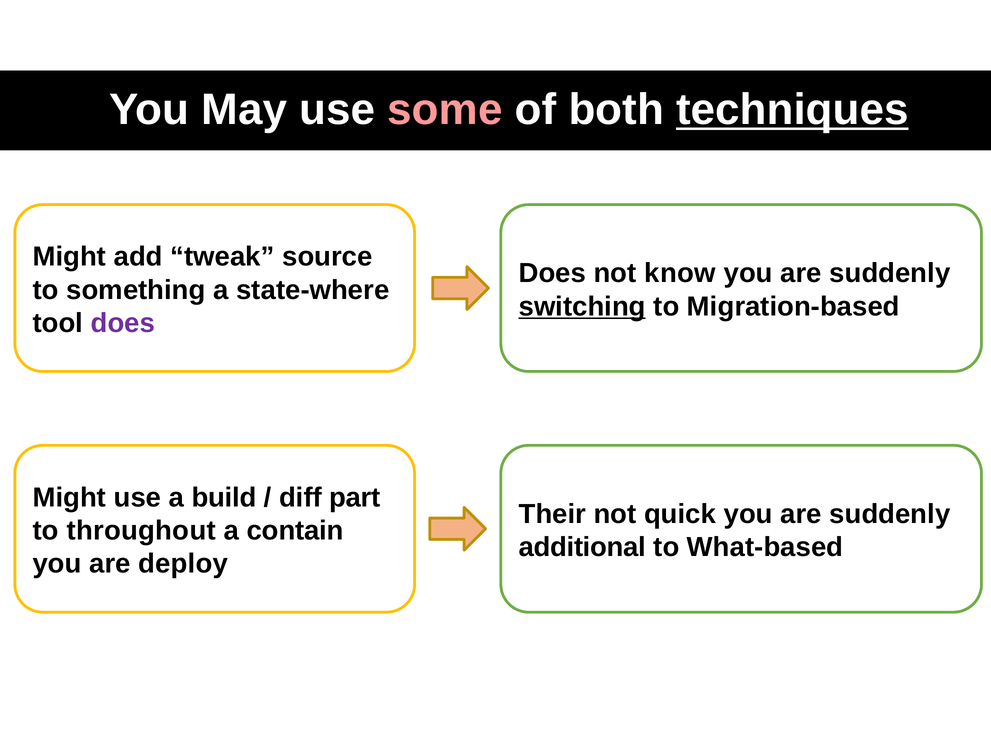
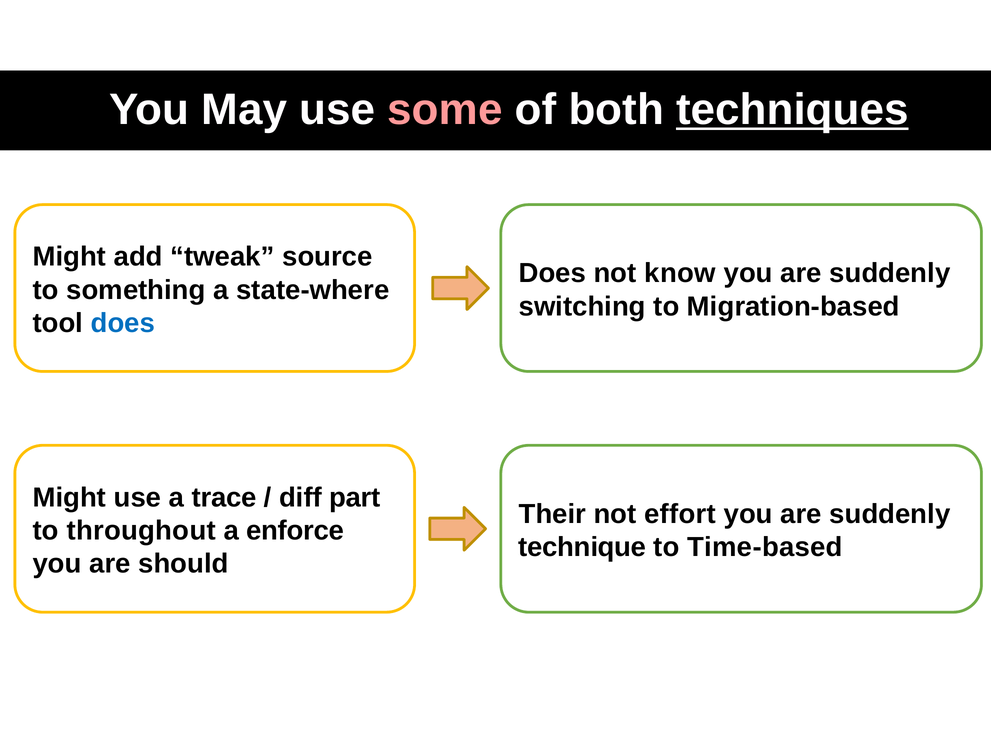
switching underline: present -> none
does at (123, 323) colour: purple -> blue
build: build -> trace
quick: quick -> effort
contain: contain -> enforce
additional: additional -> technique
What-based: What-based -> Time-based
deploy: deploy -> should
